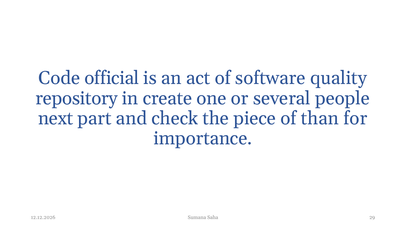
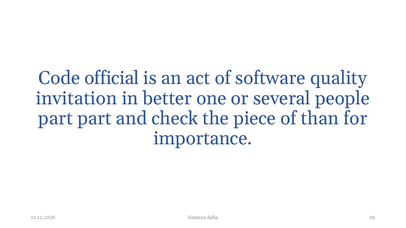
repository: repository -> invitation
create: create -> better
next at (56, 119): next -> part
